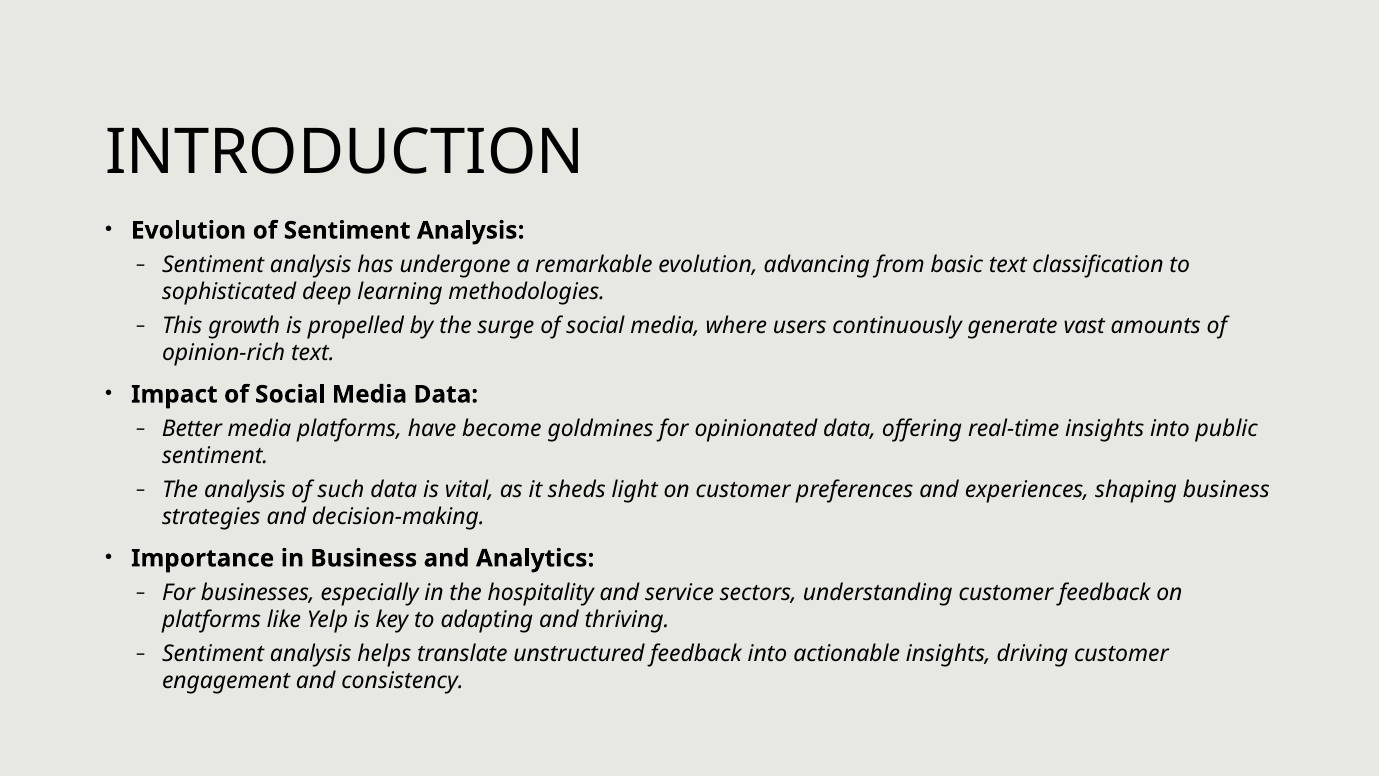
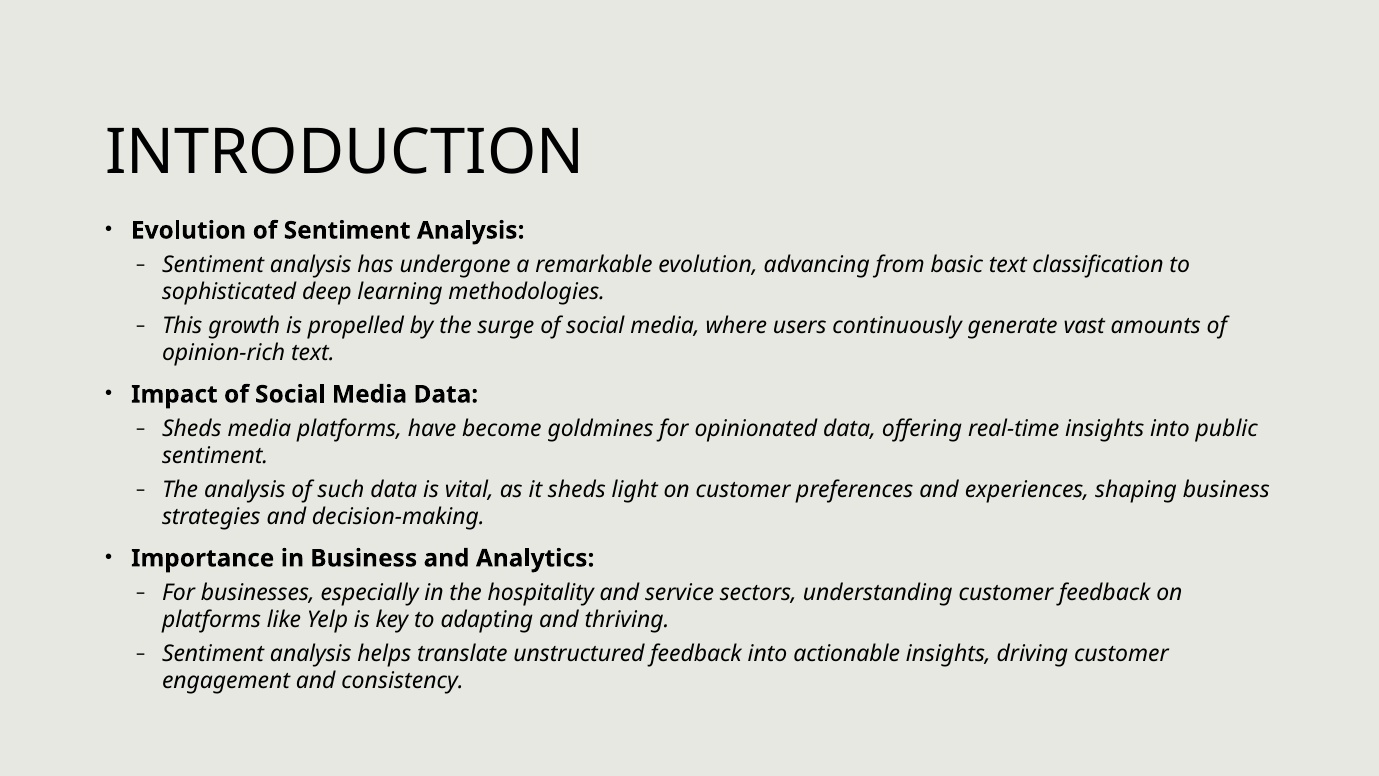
Better at (192, 429): Better -> Sheds
